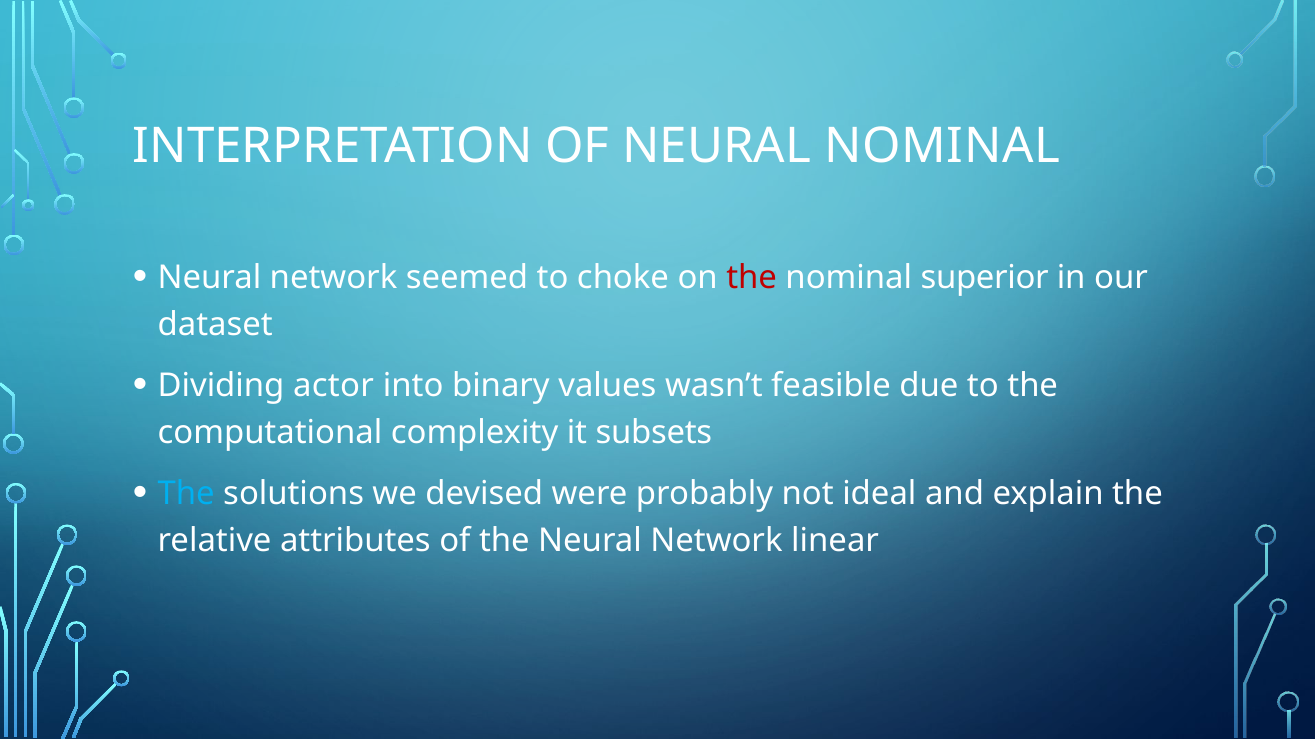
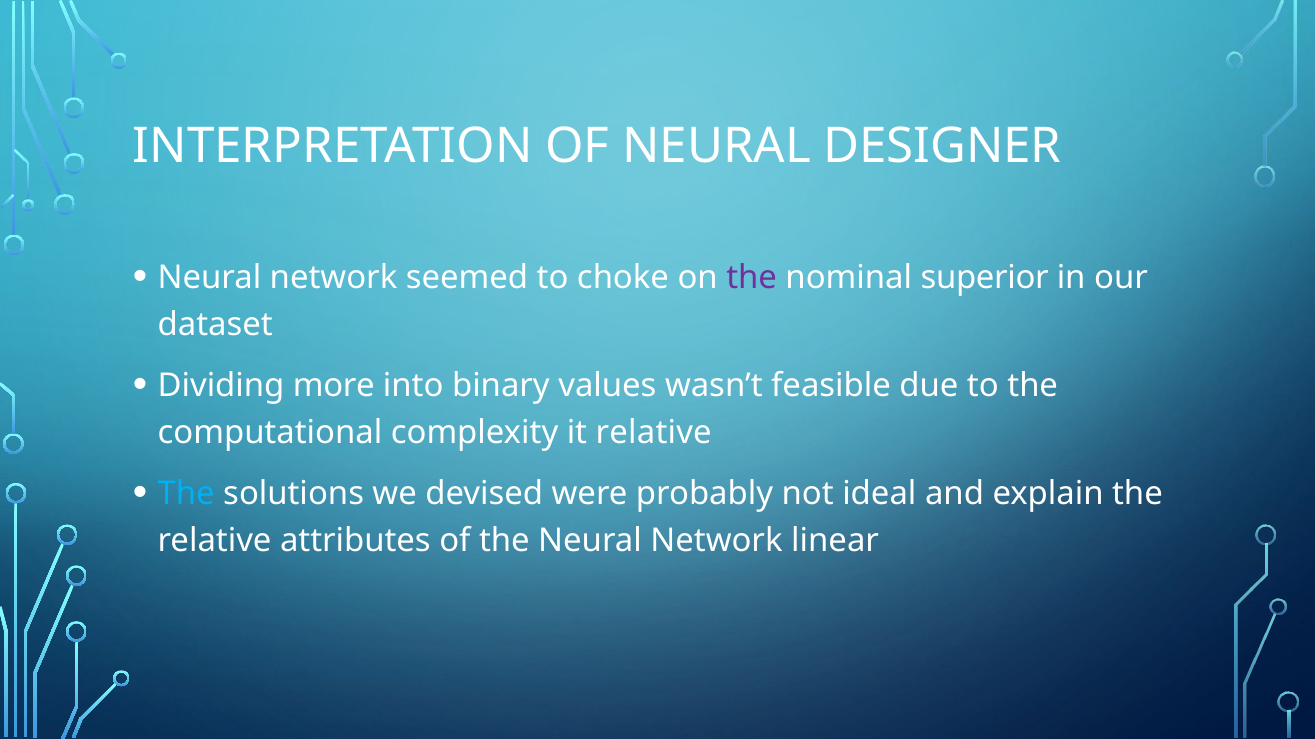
NEURAL NOMINAL: NOMINAL -> DESIGNER
the at (752, 277) colour: red -> purple
actor: actor -> more
it subsets: subsets -> relative
